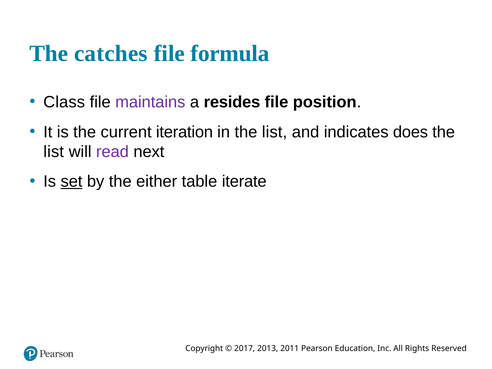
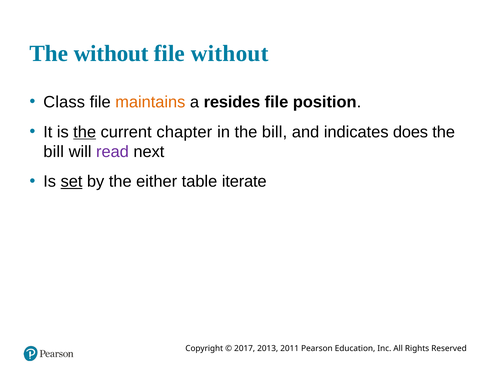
The catches: catches -> without
file formula: formula -> without
maintains colour: purple -> orange
the at (85, 132) underline: none -> present
iteration: iteration -> chapter
in the list: list -> bill
list at (54, 152): list -> bill
